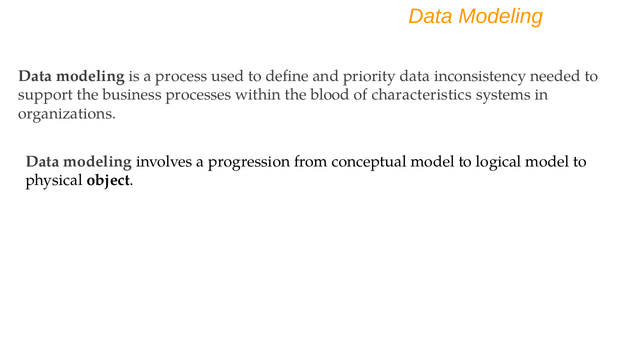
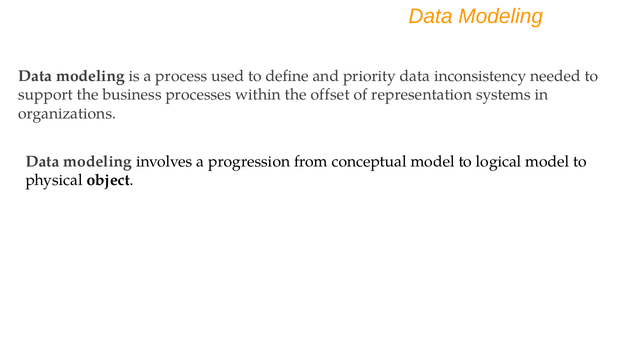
blood: blood -> offset
characteristics: characteristics -> representation
